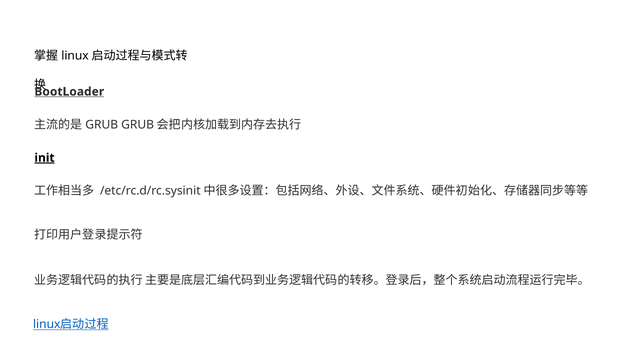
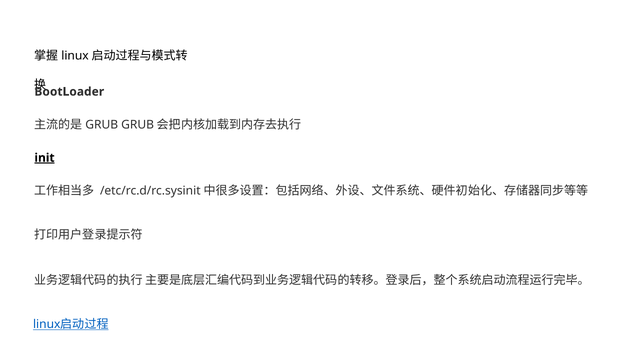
BootLoader underline: present -> none
